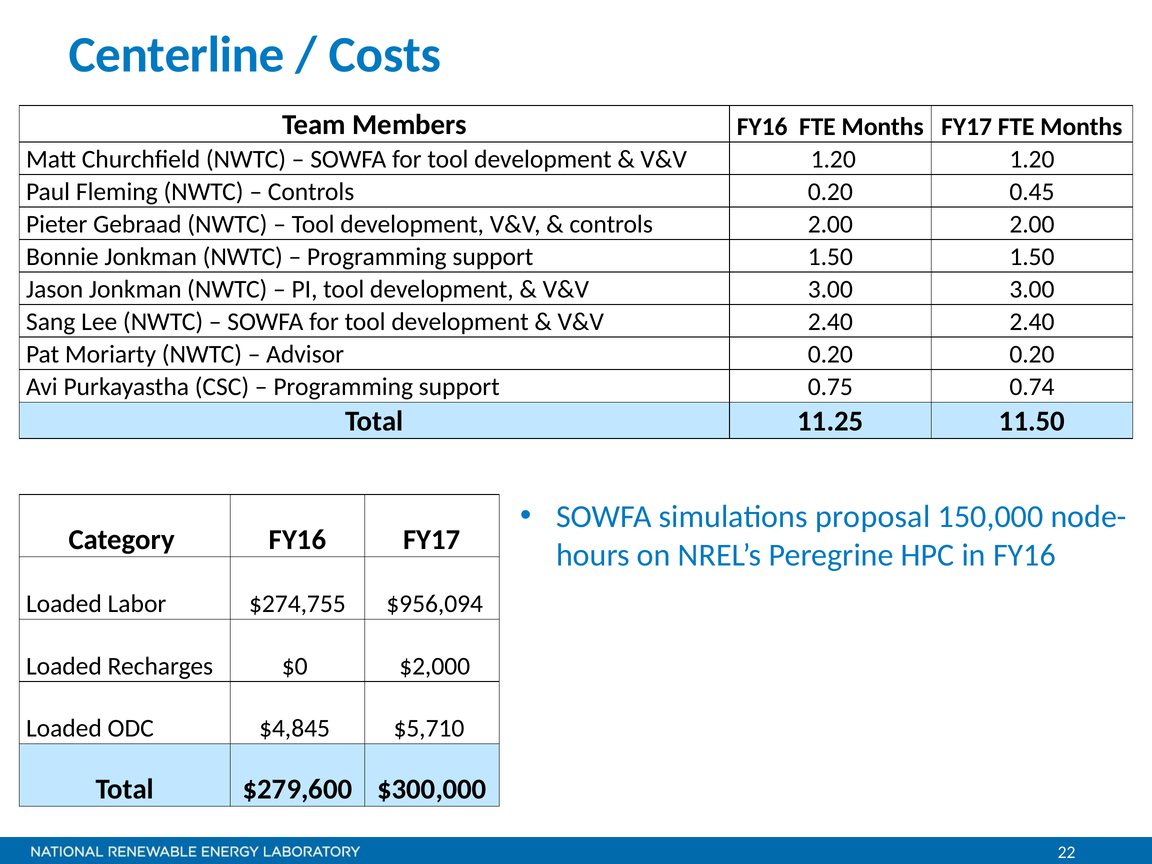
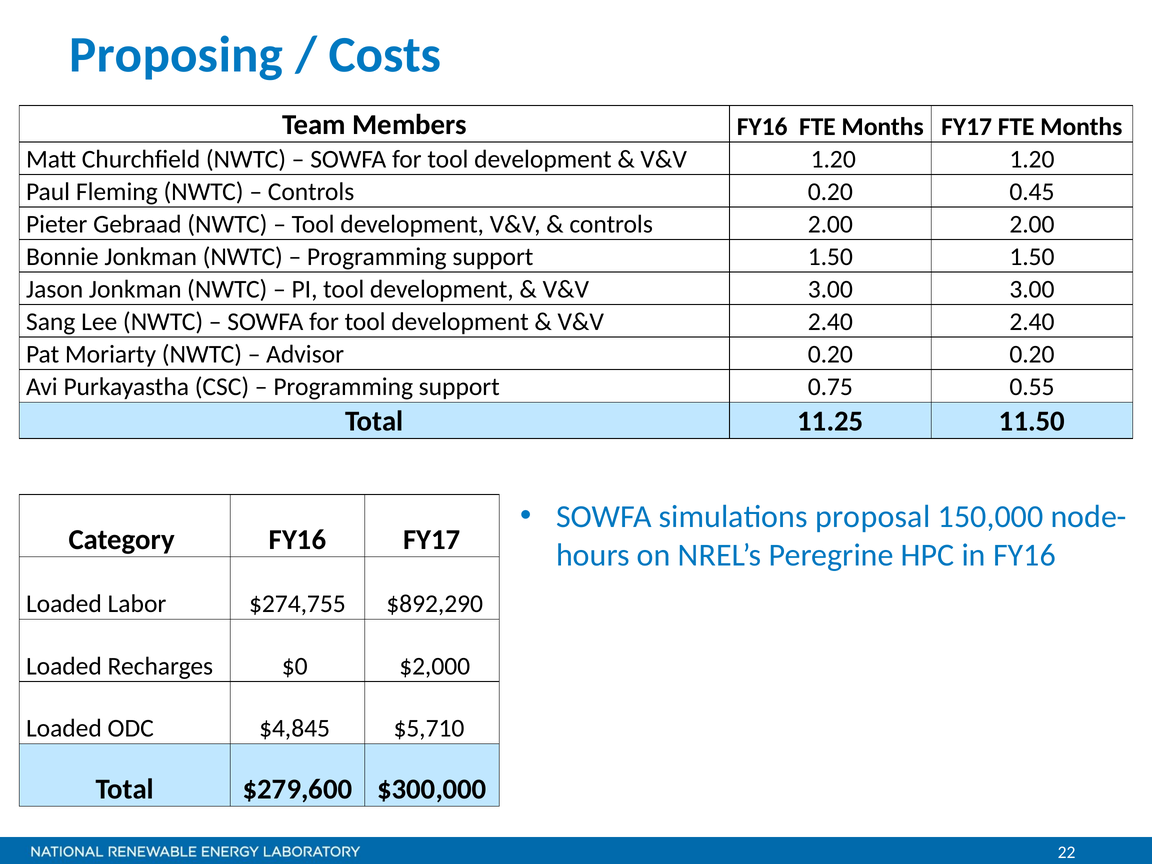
Centerline: Centerline -> Proposing
0.74: 0.74 -> 0.55
$956,094: $956,094 -> $892,290
